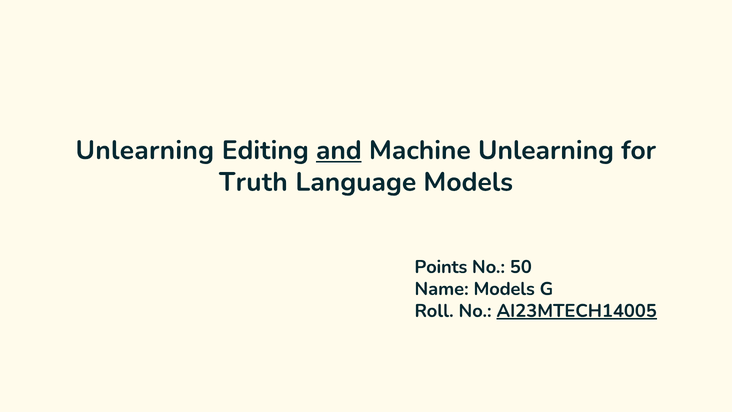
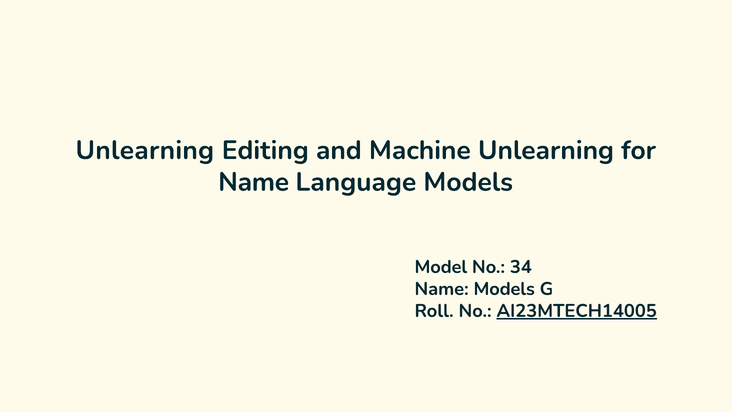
and underline: present -> none
Truth at (253, 182): Truth -> Name
Points: Points -> Model
50: 50 -> 34
